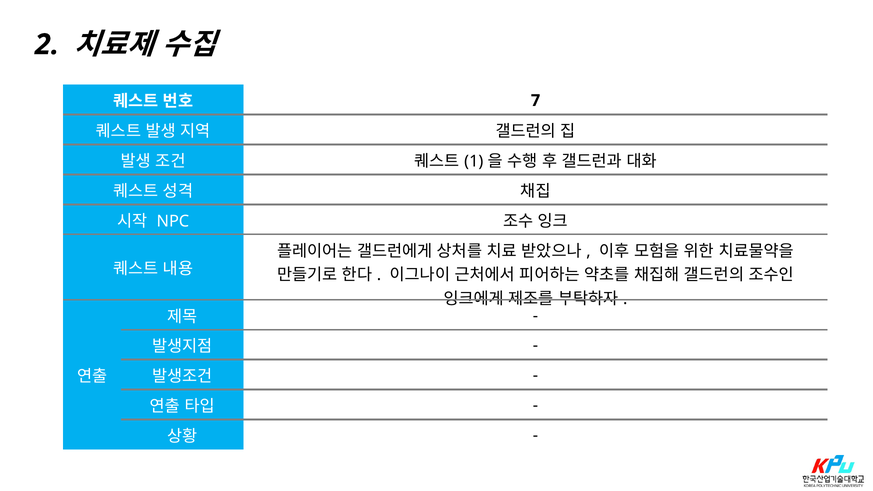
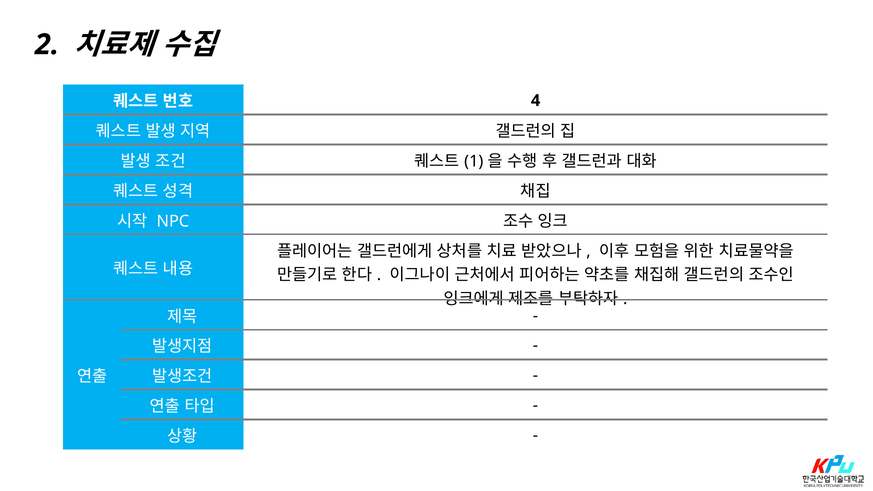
7: 7 -> 4
